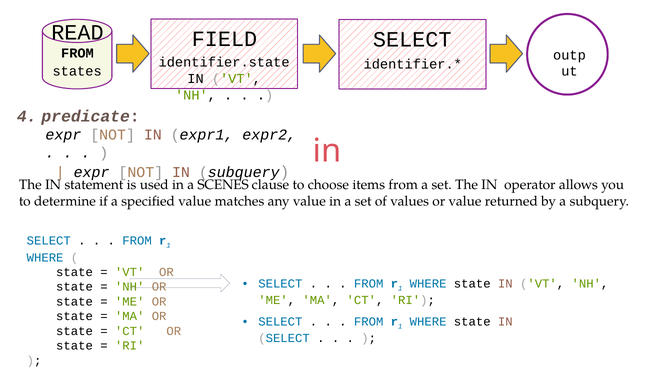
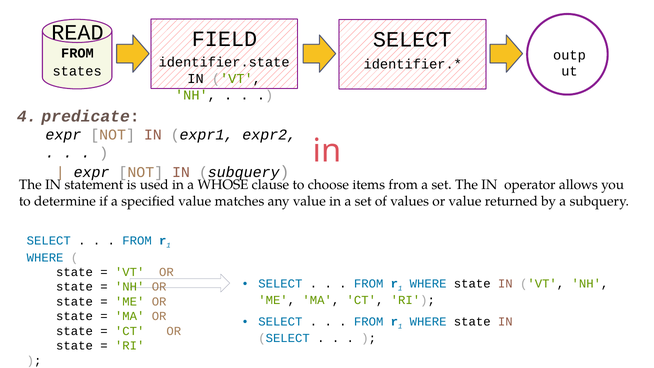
SCENES: SCENES -> WHOSE
